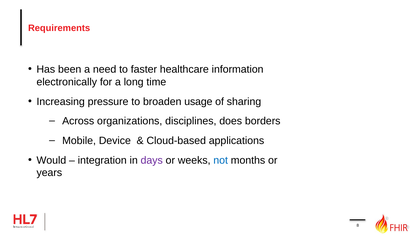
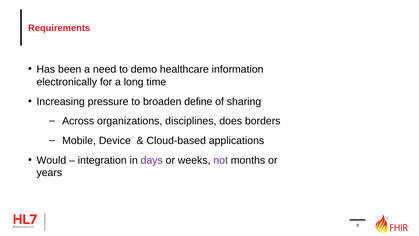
faster: faster -> demo
usage: usage -> define
not colour: blue -> purple
